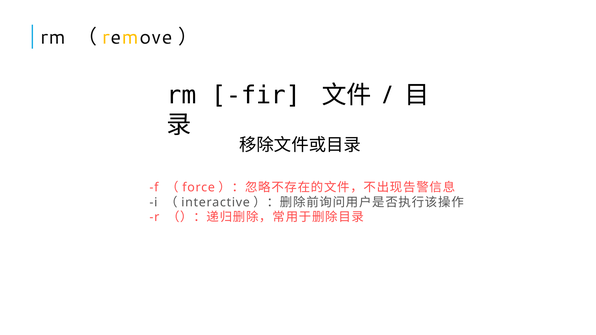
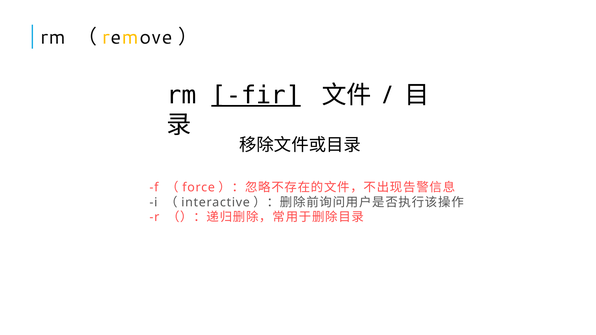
fir underline: none -> present
